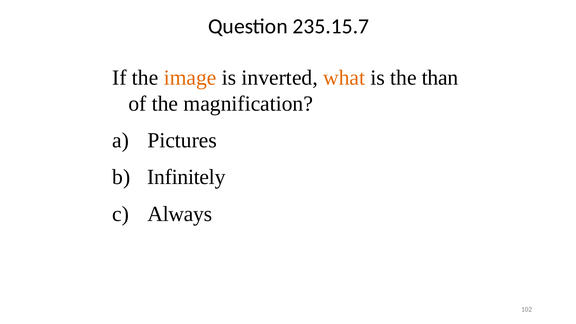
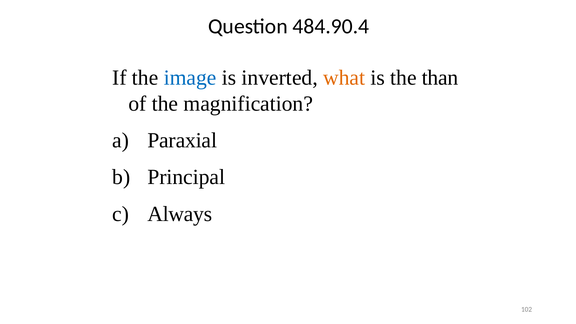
235.15.7: 235.15.7 -> 484.90.4
image colour: orange -> blue
Pictures: Pictures -> Paraxial
Infinitely: Infinitely -> Principal
